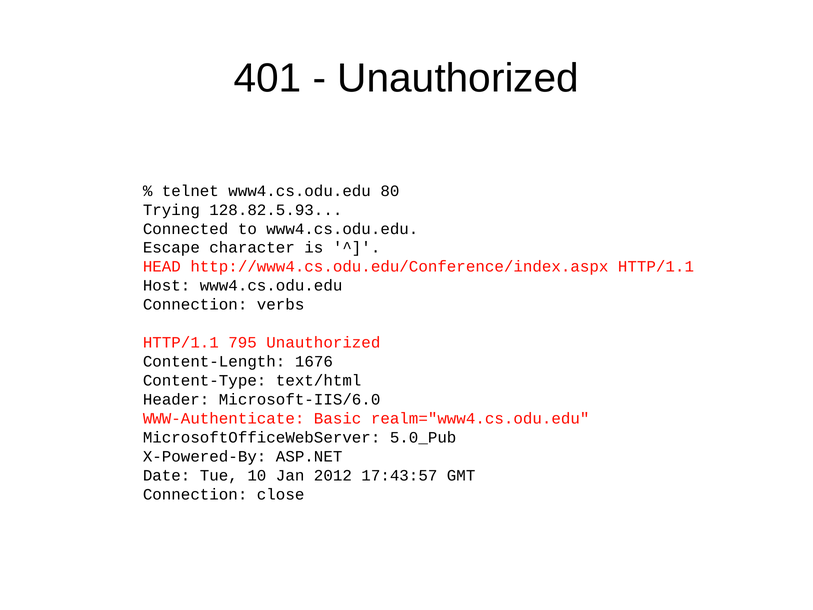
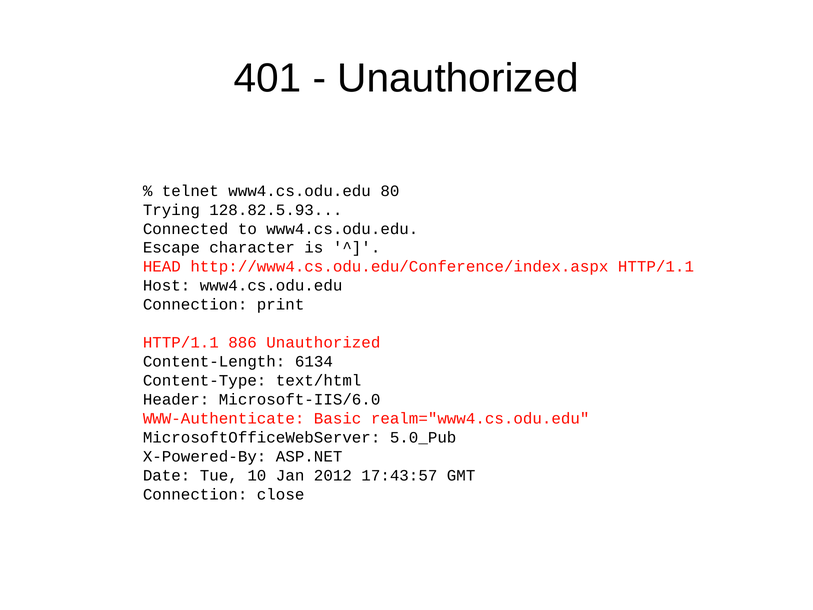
verbs: verbs -> print
795: 795 -> 886
1676: 1676 -> 6134
